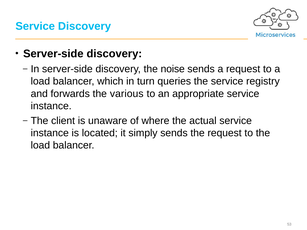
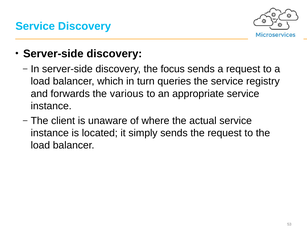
noise: noise -> focus
